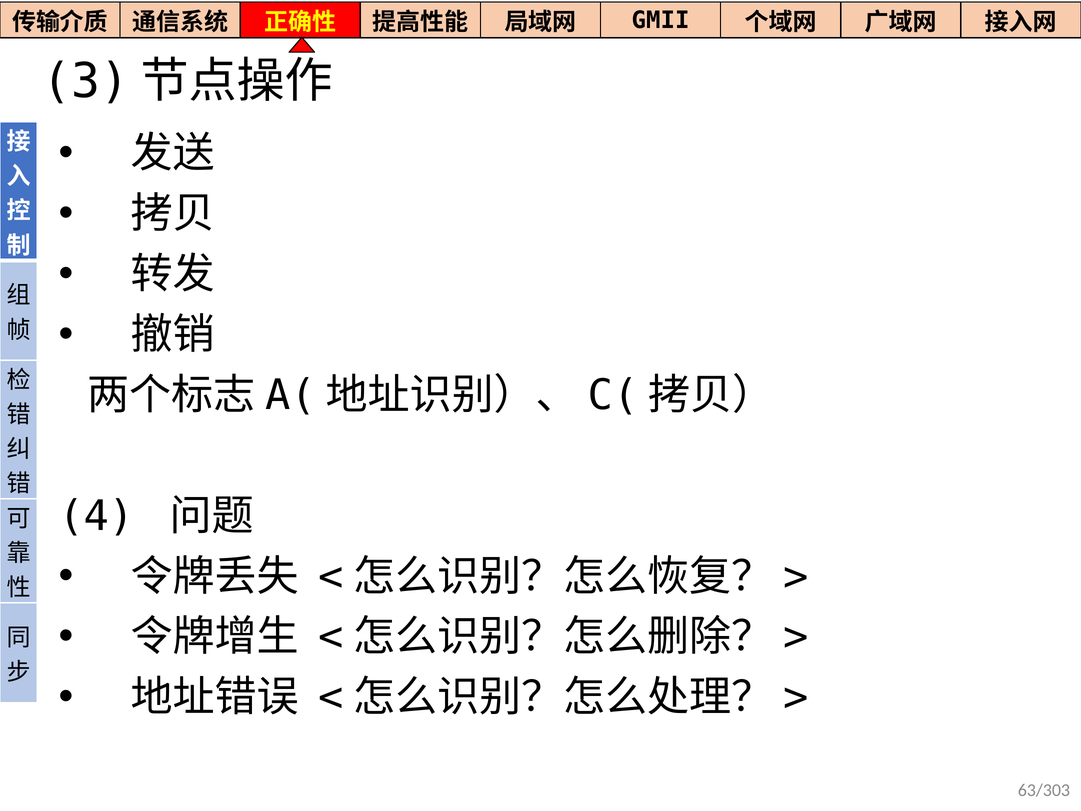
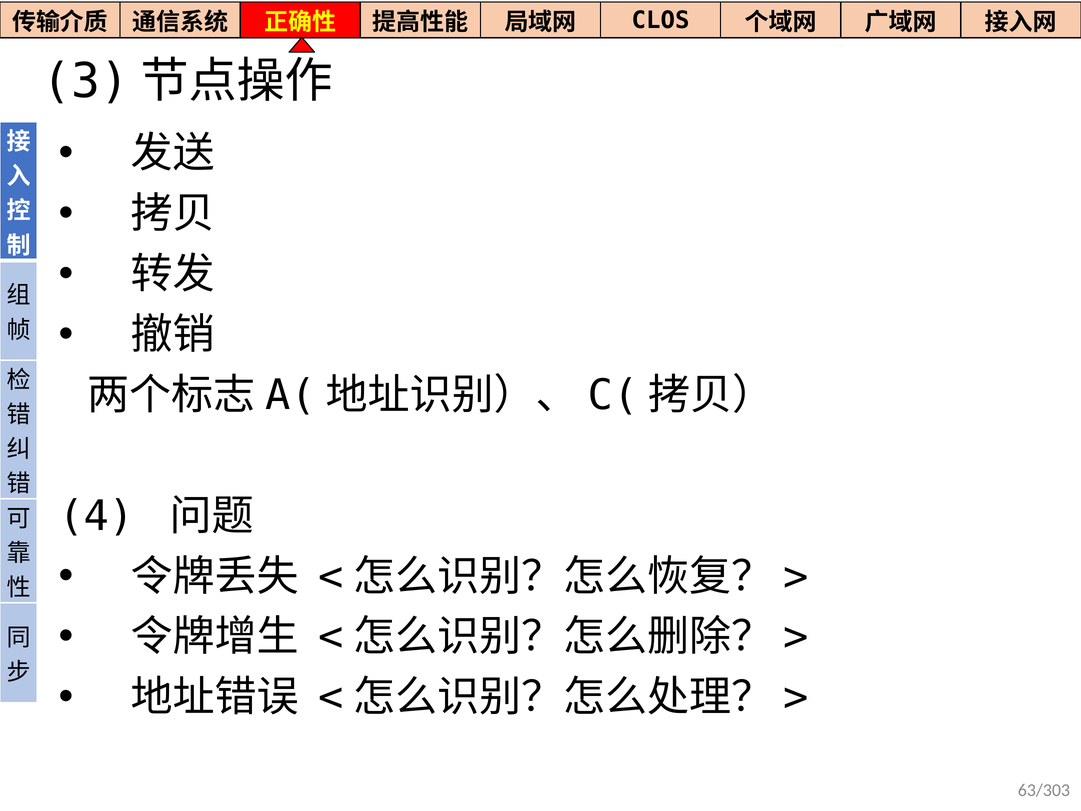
GMII: GMII -> CLOS
